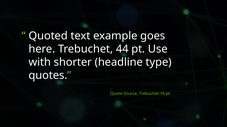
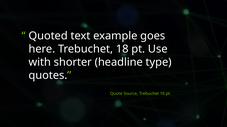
44: 44 -> 18
